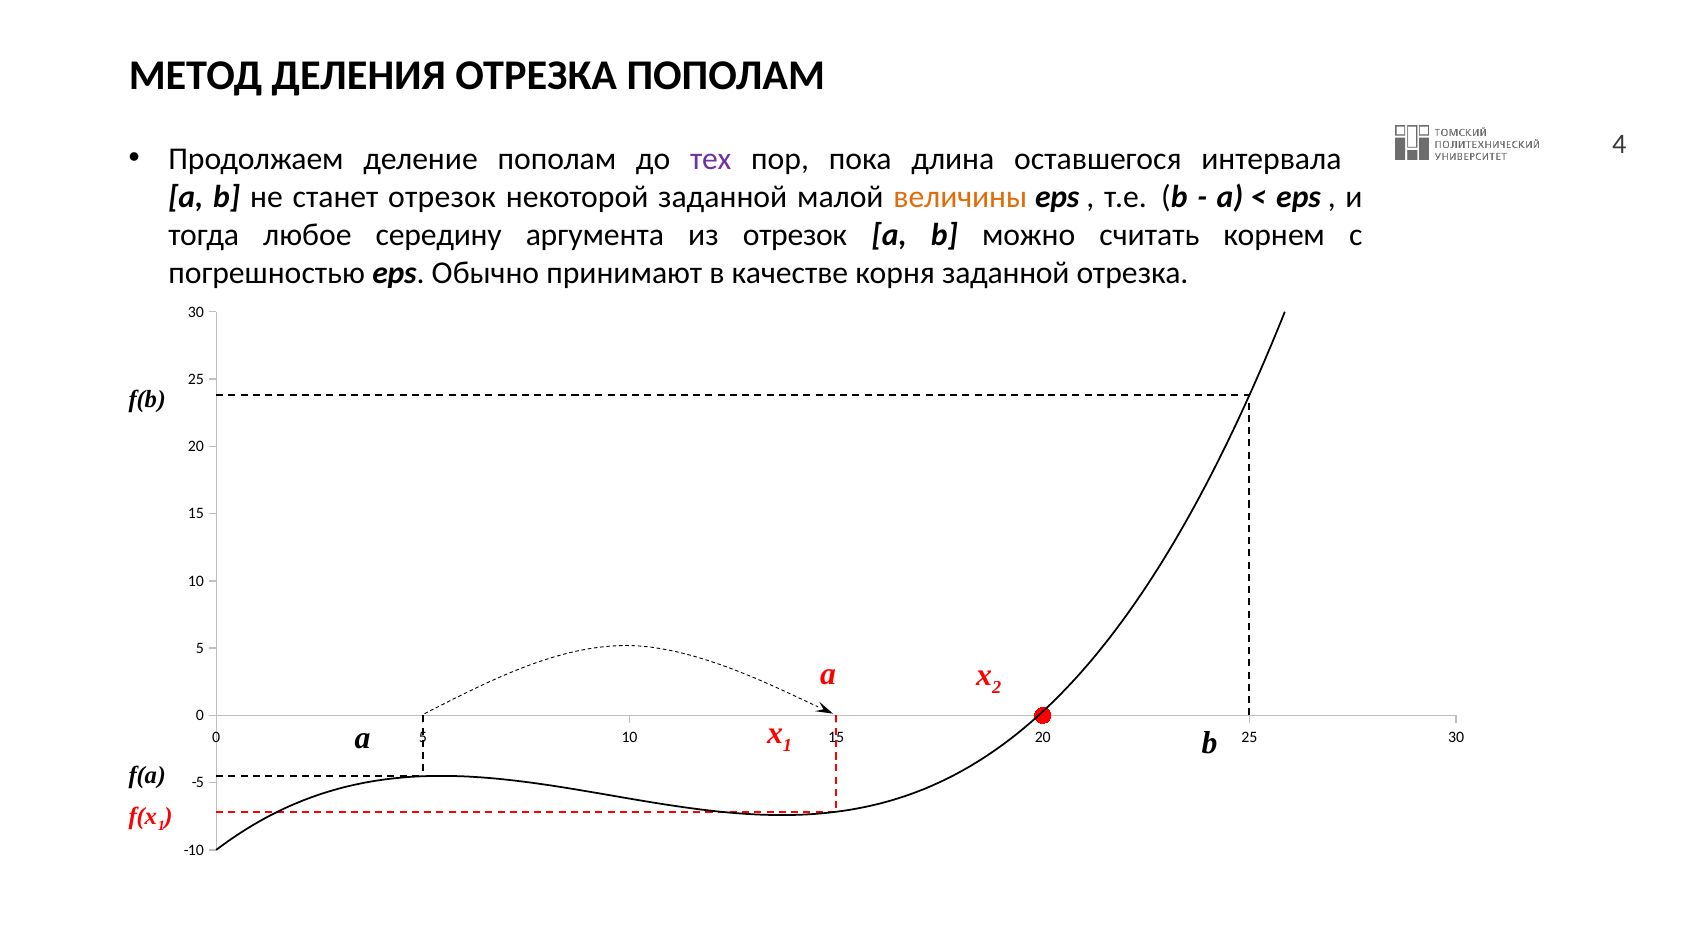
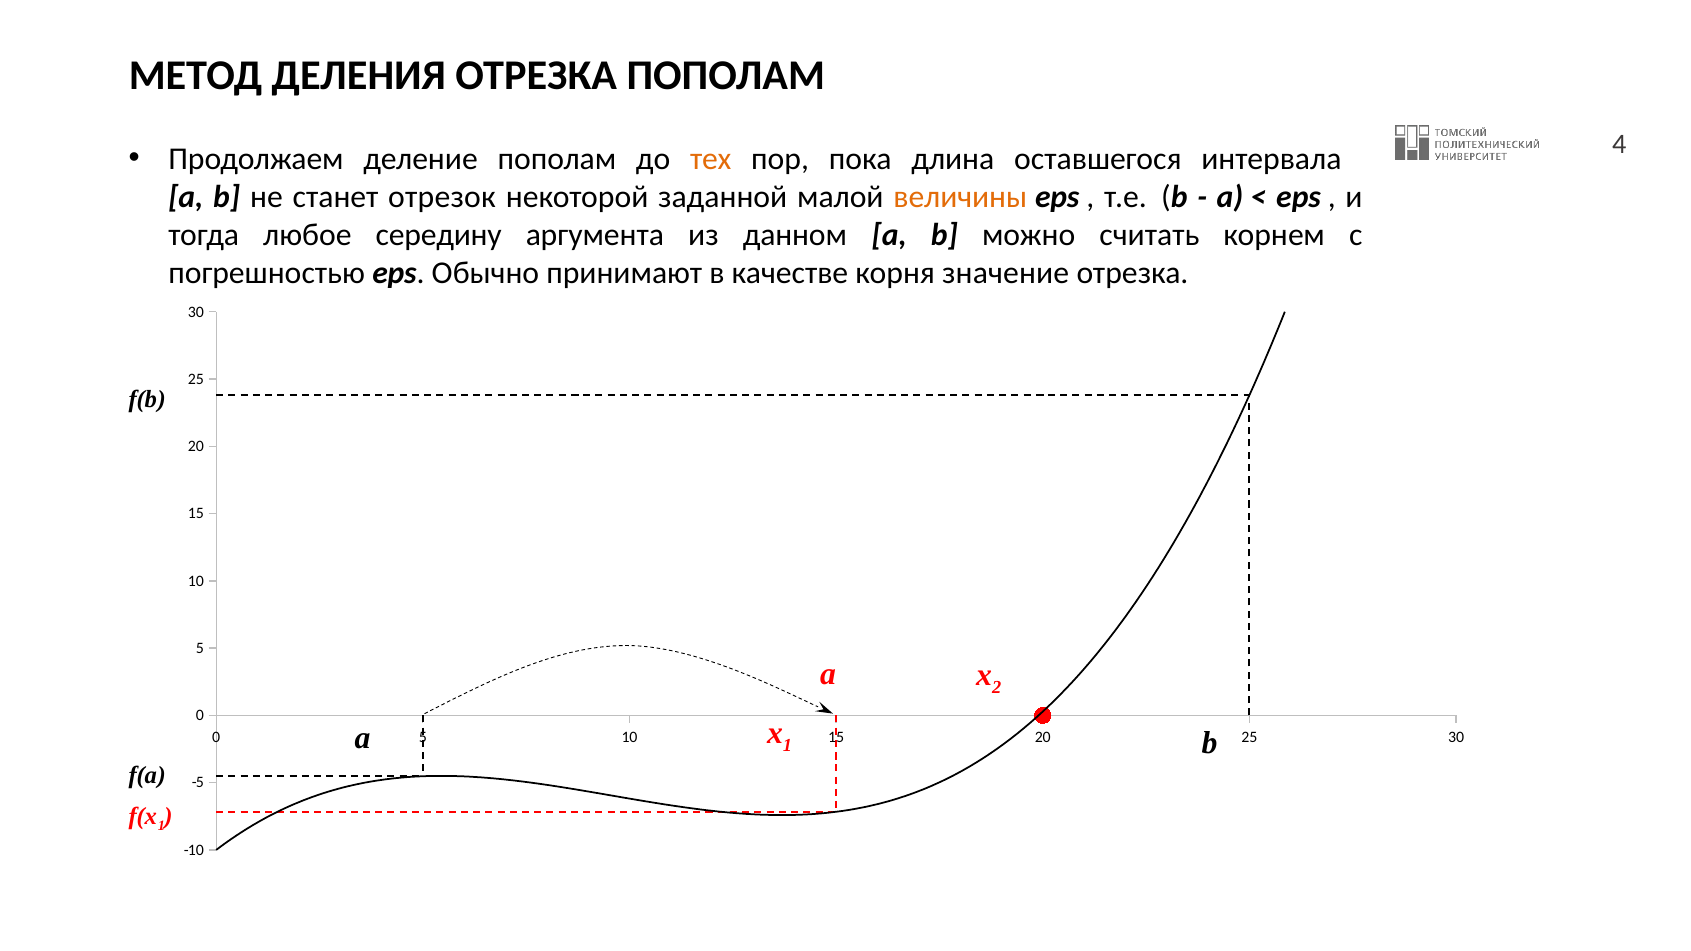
тех colour: purple -> orange
из отрезок: отрезок -> данном
корня заданной: заданной -> значение
